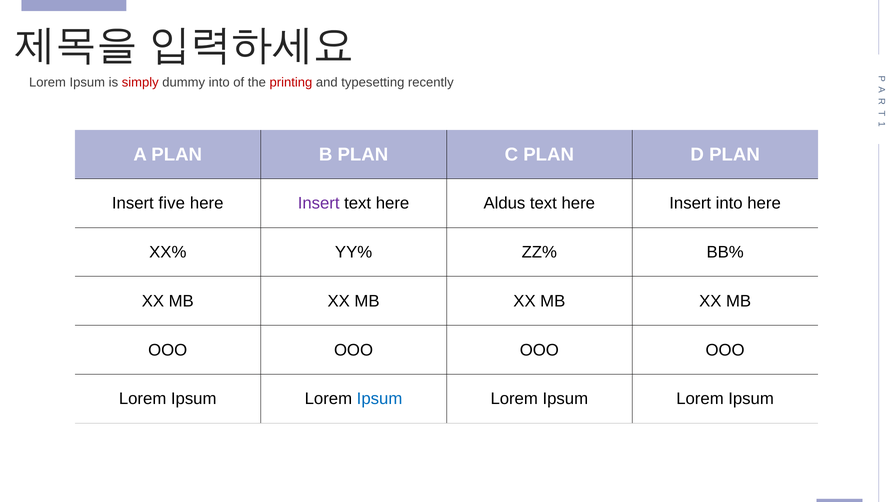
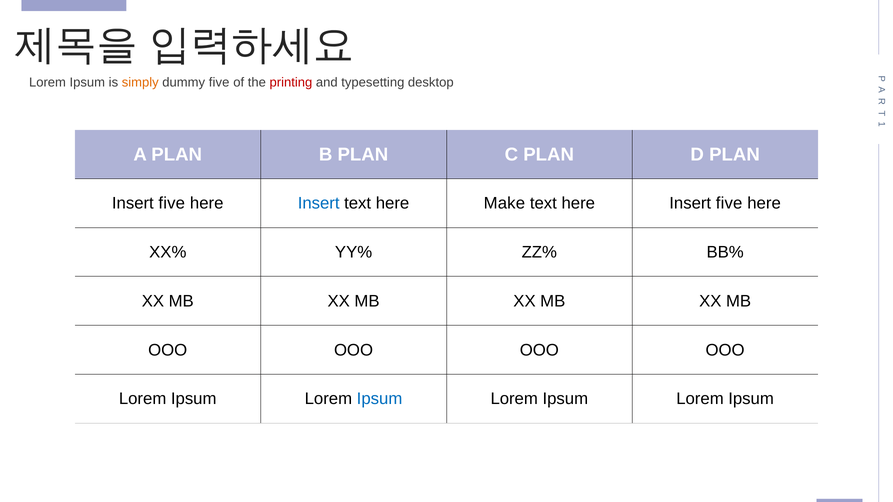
simply colour: red -> orange
dummy into: into -> five
recently: recently -> desktop
Insert at (319, 204) colour: purple -> blue
Aldus: Aldus -> Make
here Insert into: into -> five
